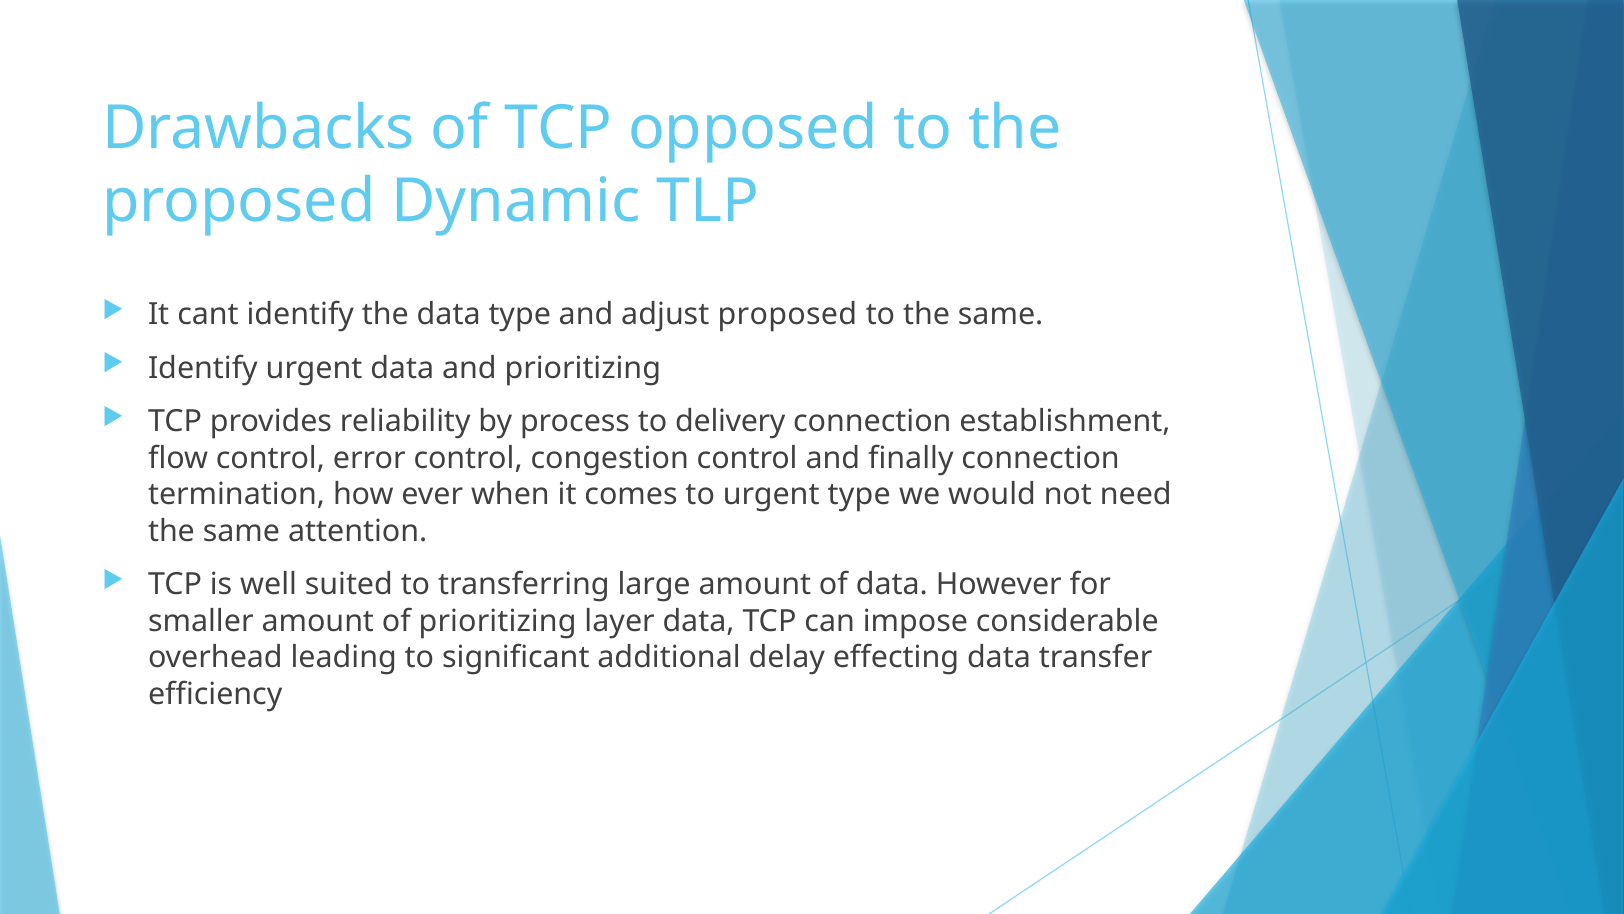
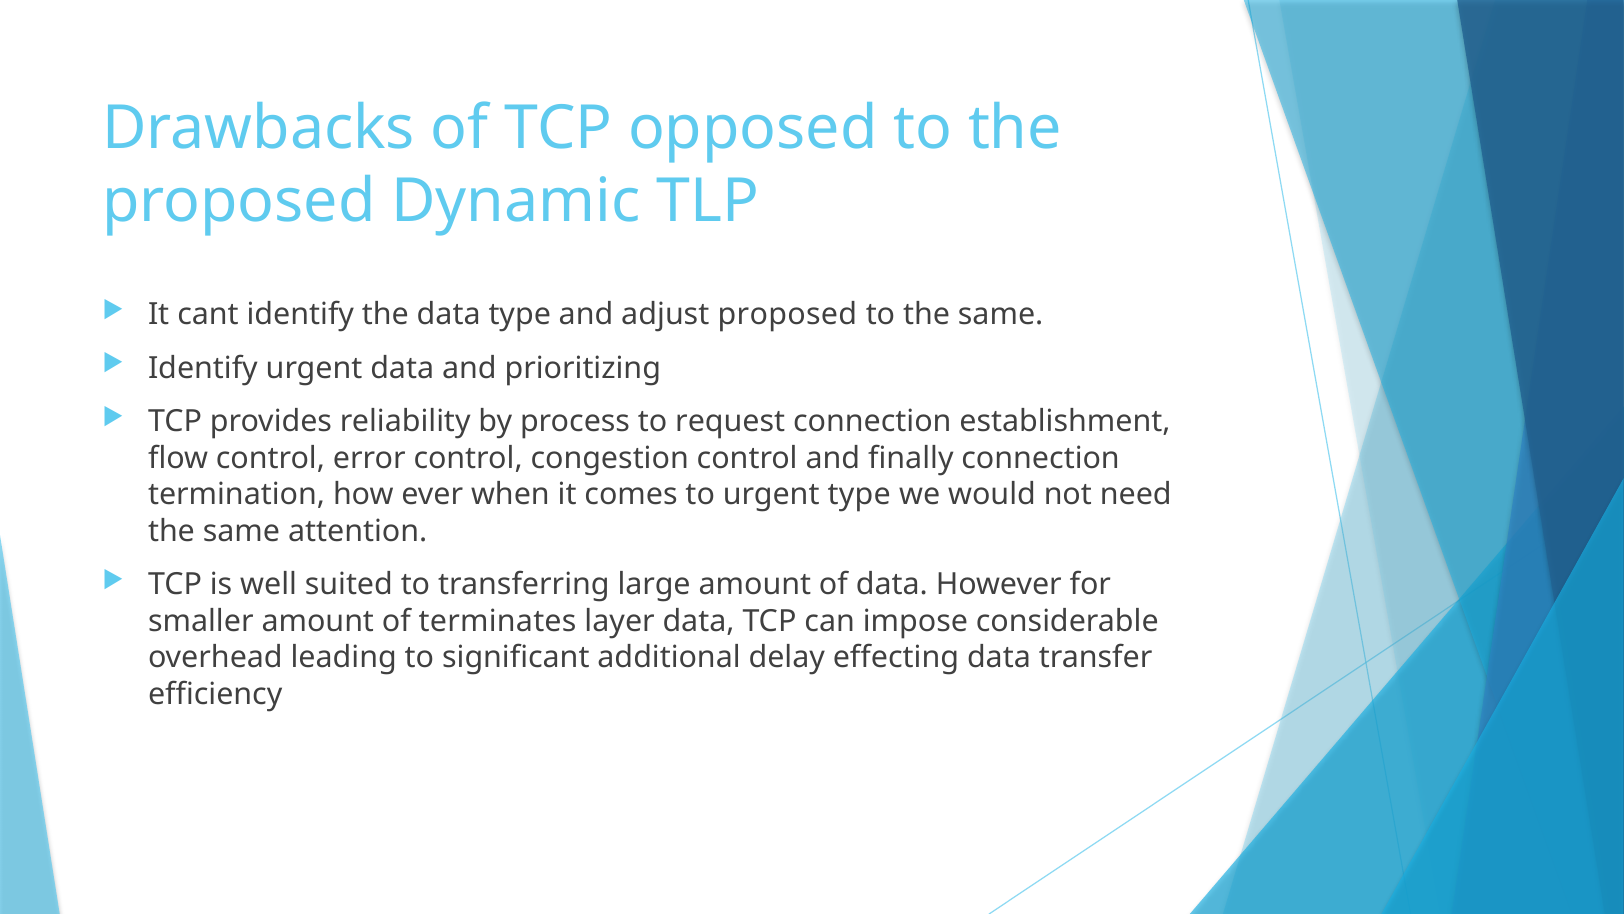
delivery: delivery -> request
of prioritizing: prioritizing -> terminates
